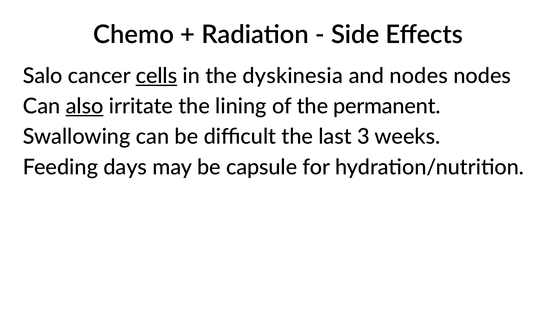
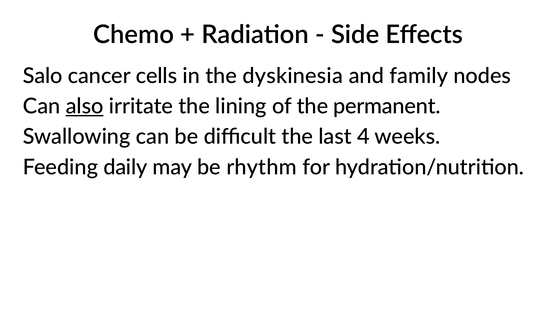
cells underline: present -> none
and nodes: nodes -> family
3: 3 -> 4
days: days -> daily
capsule: capsule -> rhythm
